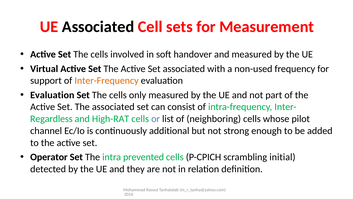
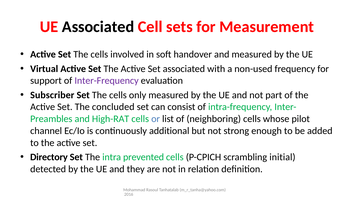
Inter-Frequency colour: orange -> purple
Evaluation at (52, 95): Evaluation -> Subscriber
The associated: associated -> concluded
Regardless: Regardless -> Preambles
Operator: Operator -> Directory
